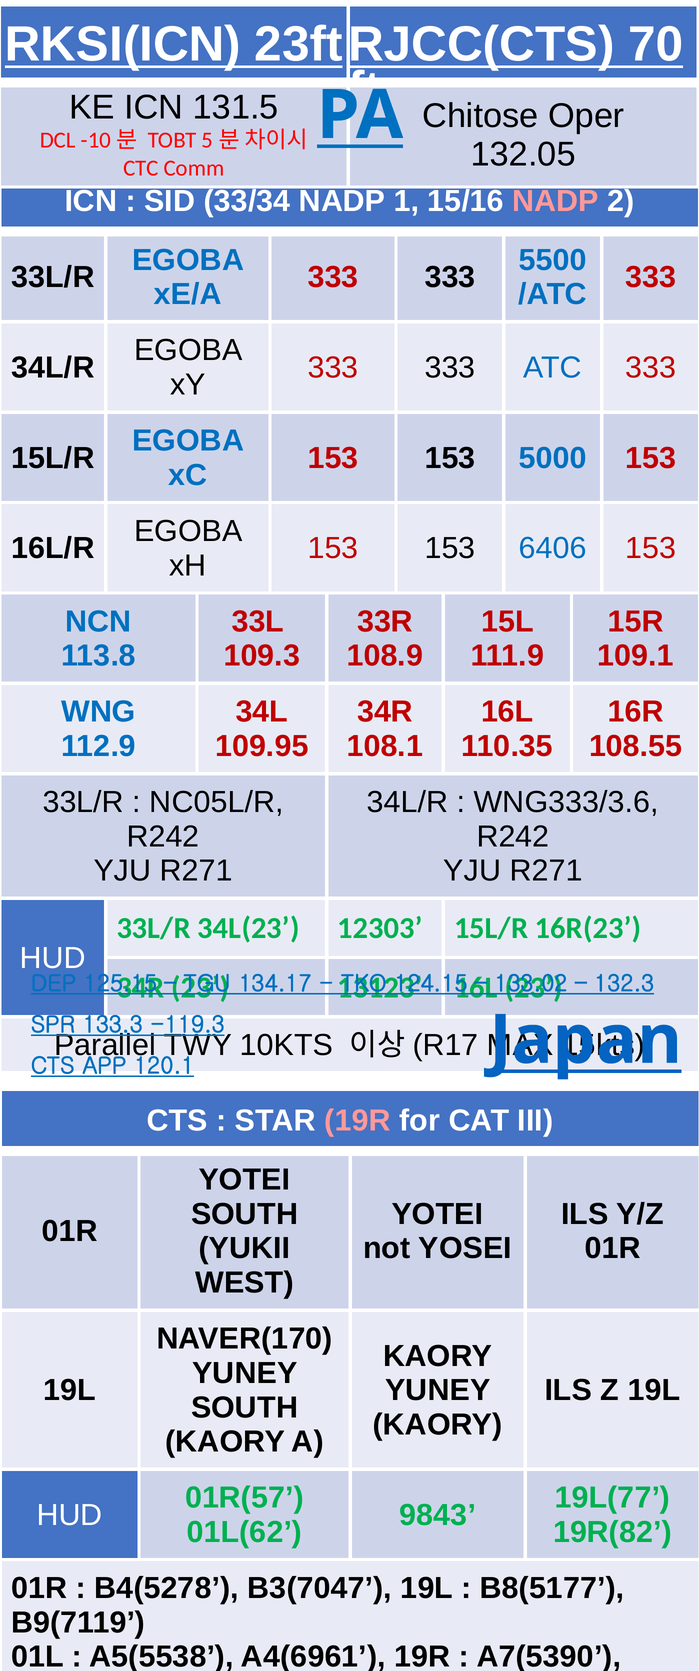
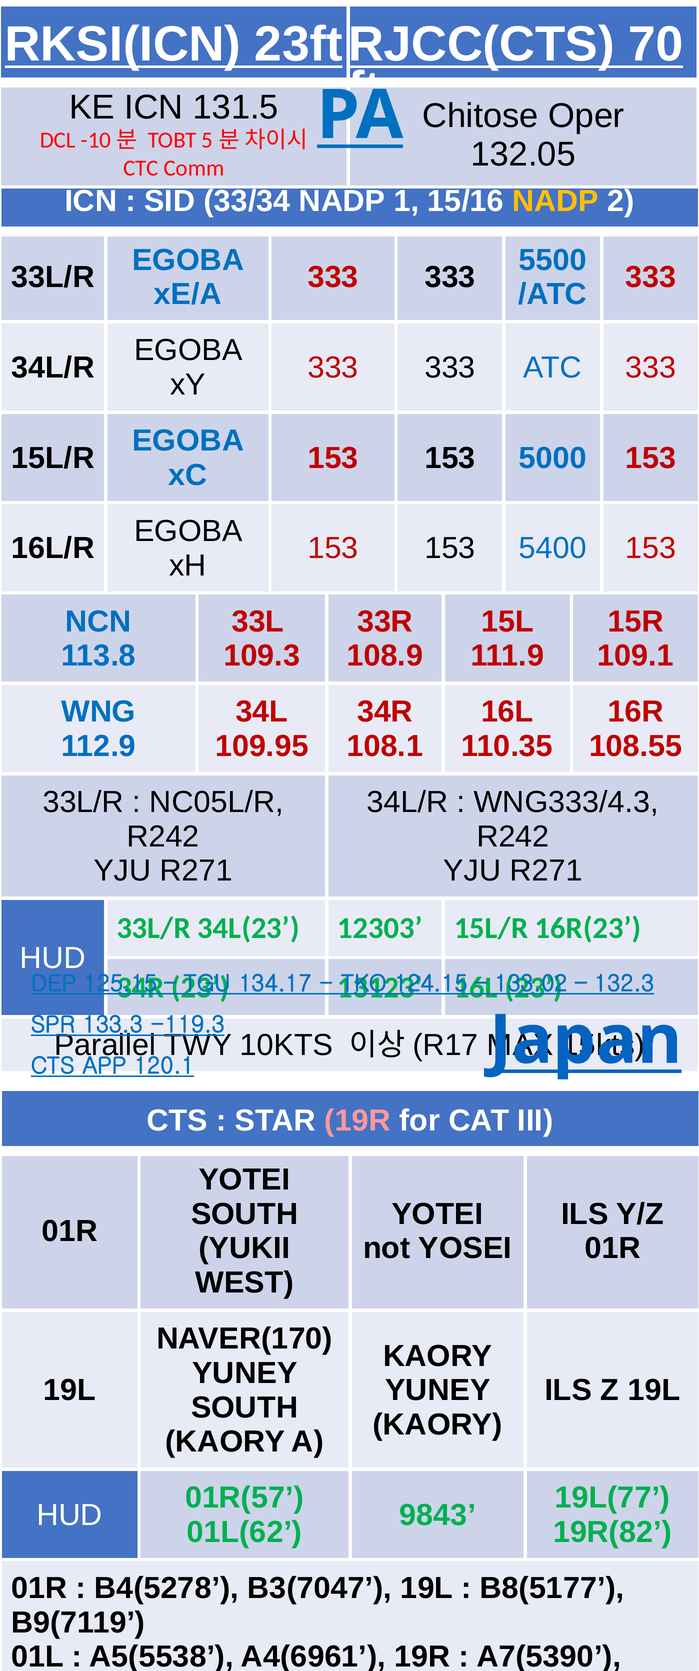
NADP at (556, 201) colour: pink -> yellow
6406: 6406 -> 5400
WNG333/3.6: WNG333/3.6 -> WNG333/4.3
